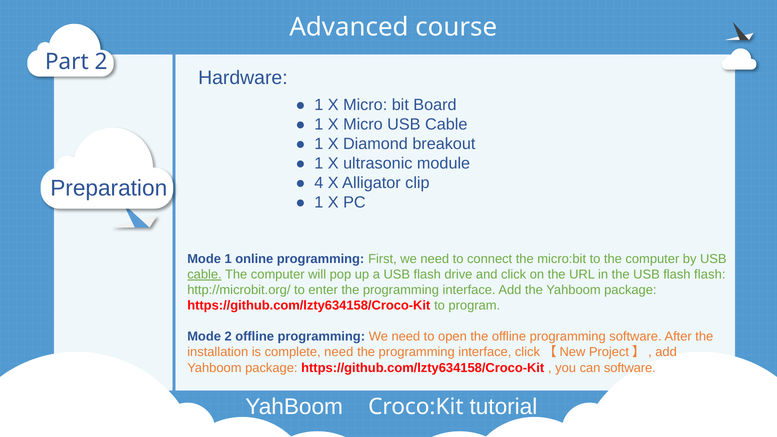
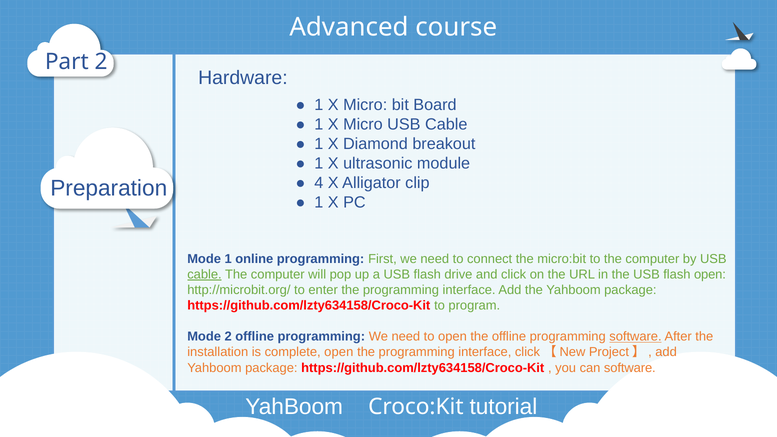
flash flash: flash -> open
software at (635, 337) underline: none -> present
complete need: need -> open
